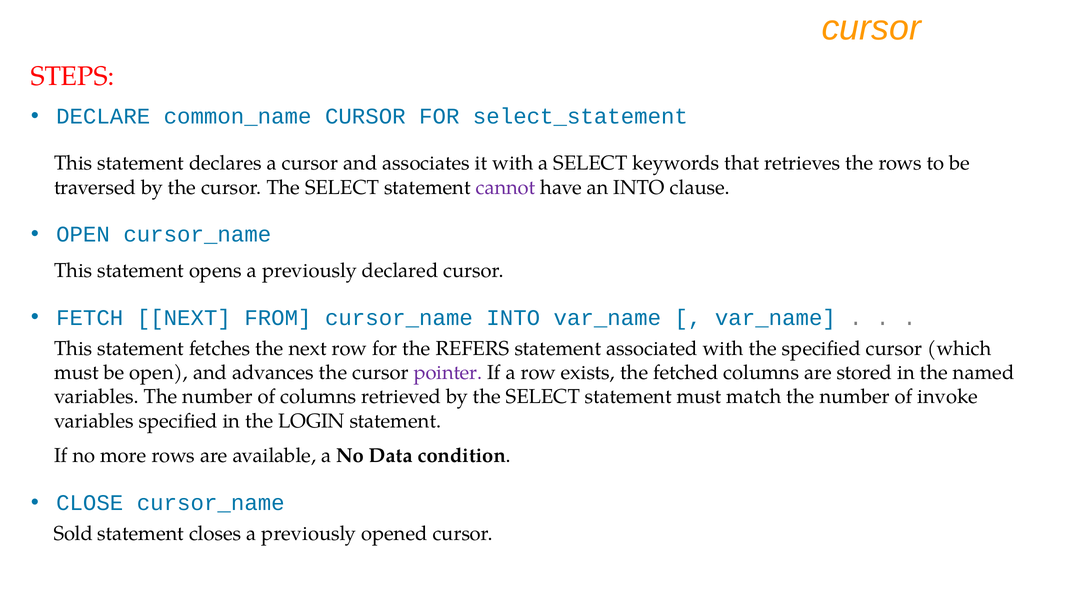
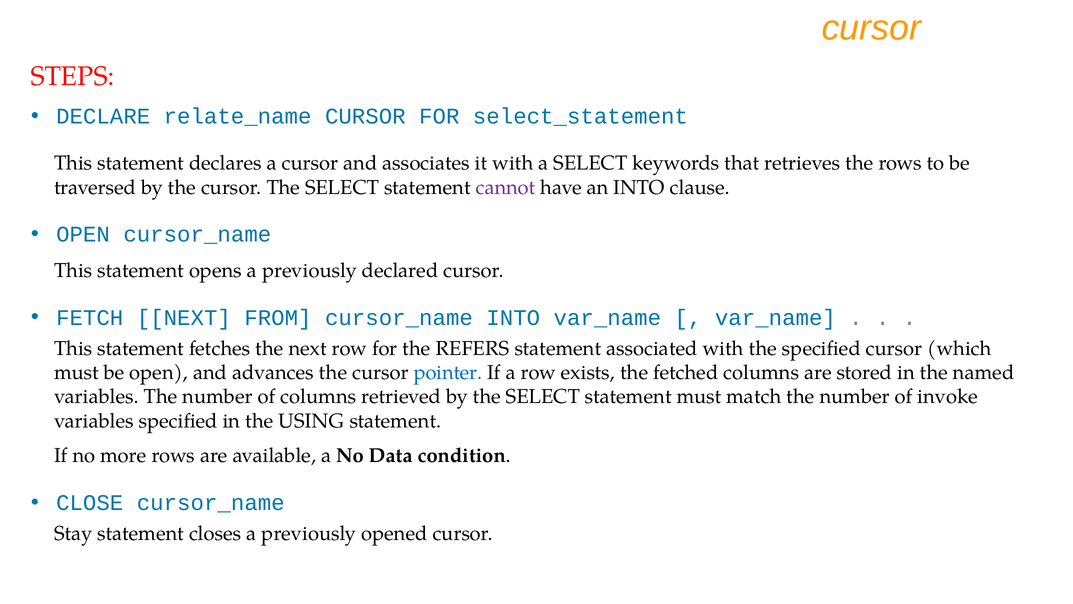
common_name: common_name -> relate_name
pointer colour: purple -> blue
LOGIN: LOGIN -> USING
Sold: Sold -> Stay
